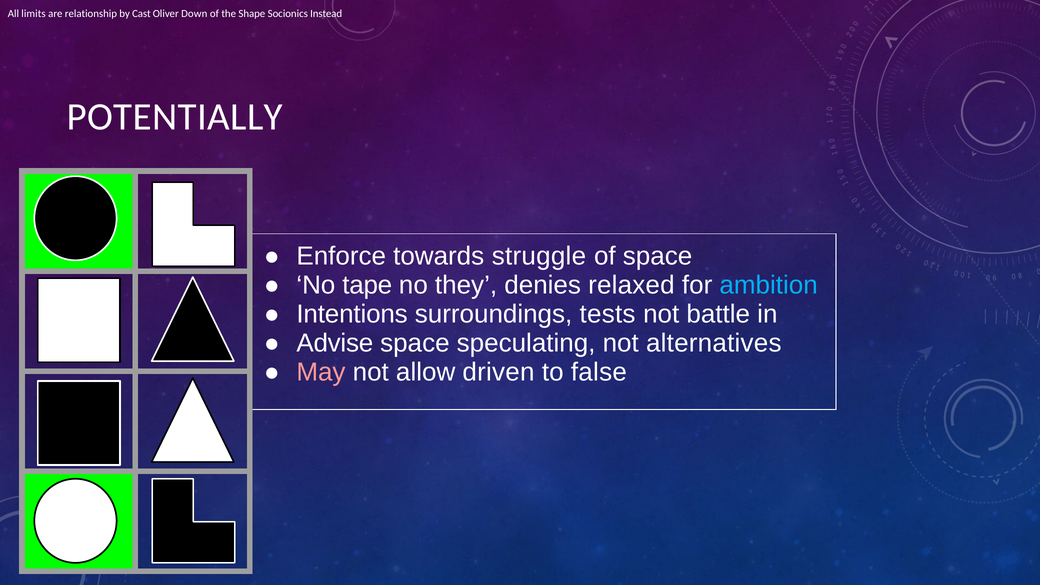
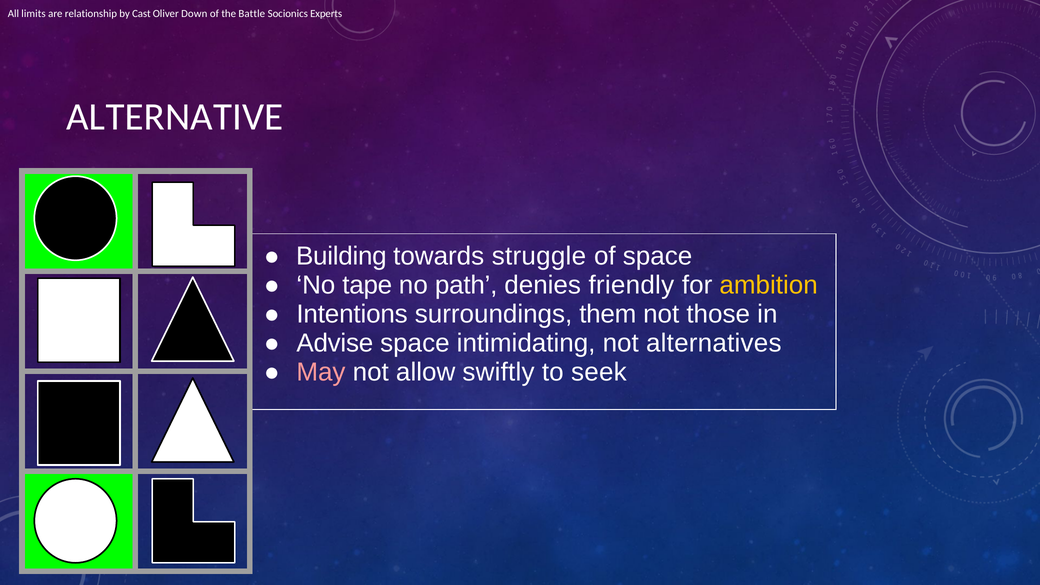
Shape: Shape -> Battle
Instead: Instead -> Experts
POTENTIALLY: POTENTIALLY -> ALTERNATIVE
Enforce: Enforce -> Building
they: they -> path
relaxed: relaxed -> friendly
ambition colour: light blue -> yellow
tests: tests -> them
battle: battle -> those
speculating: speculating -> intimidating
driven: driven -> swiftly
false: false -> seek
